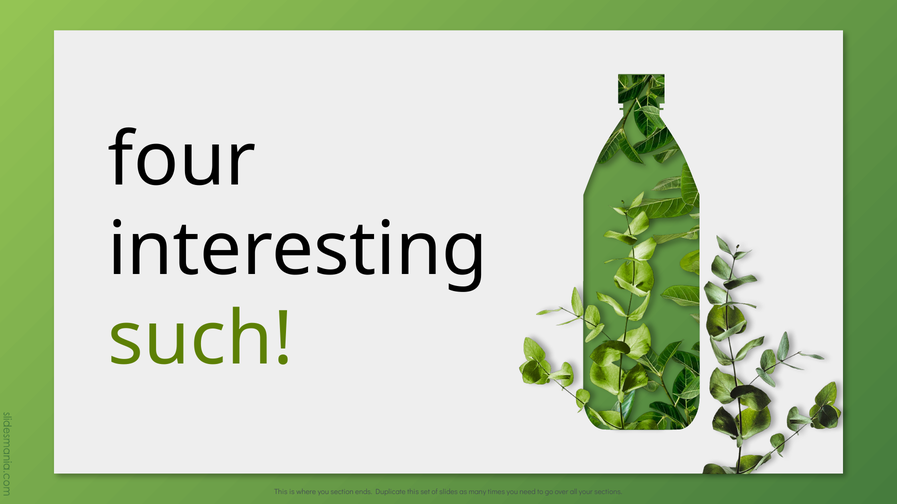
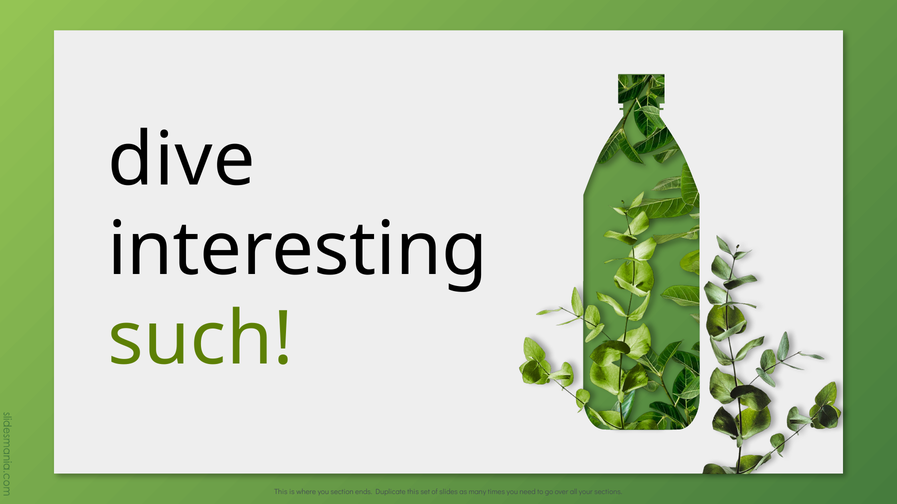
four: four -> dive
